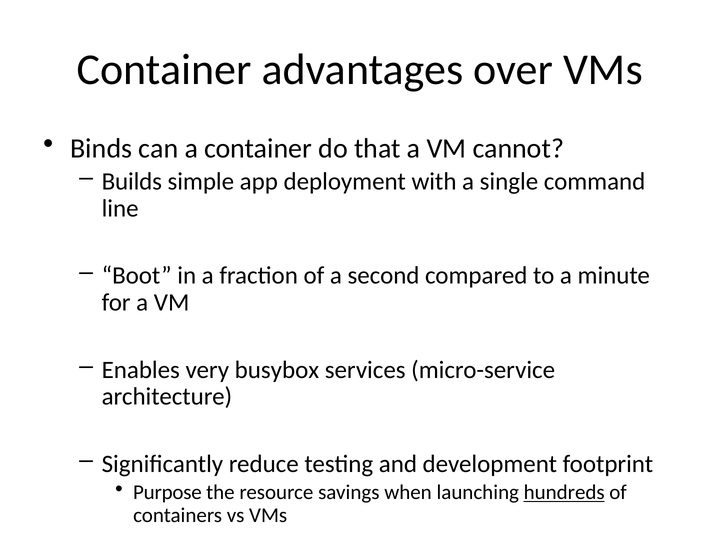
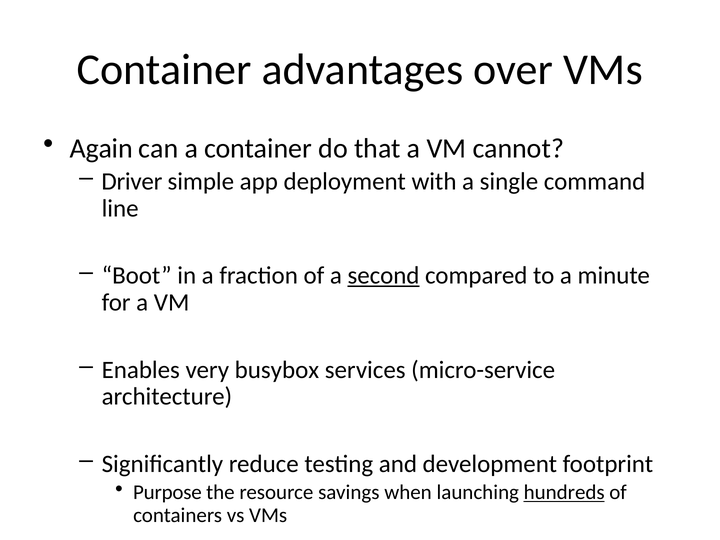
Binds: Binds -> Again
Builds: Builds -> Driver
second underline: none -> present
